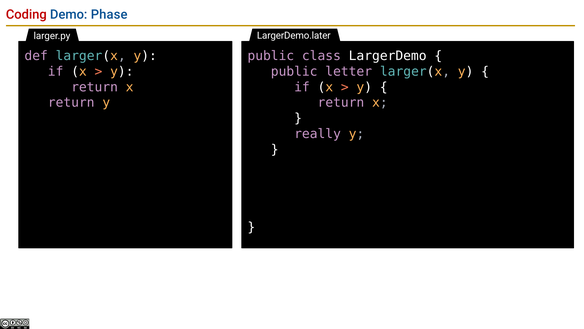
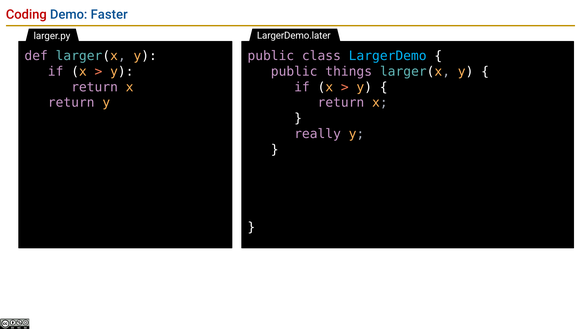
Phase: Phase -> Faster
LargerDemo colour: white -> light blue
letter: letter -> things
